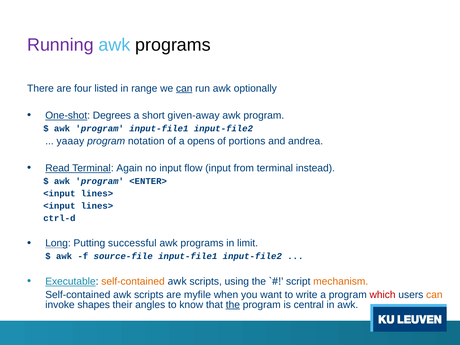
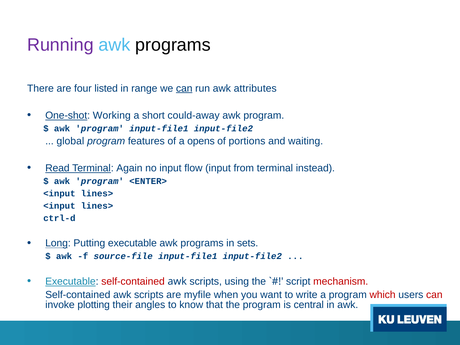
optionally: optionally -> attributes
Degrees: Degrees -> Working
given-away: given-away -> could-away
yaaay: yaaay -> global
notation: notation -> features
andrea: andrea -> waiting
Putting successful: successful -> executable
limit: limit -> sets
self-contained at (133, 281) colour: orange -> red
mechanism colour: orange -> red
can at (434, 295) colour: orange -> red
shapes: shapes -> plotting
the at (233, 305) underline: present -> none
